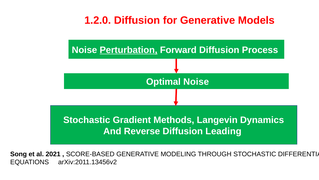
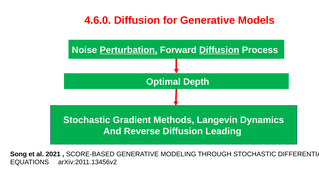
1.2.0: 1.2.0 -> 4.6.0
Diffusion at (219, 50) underline: none -> present
Optimal Noise: Noise -> Depth
